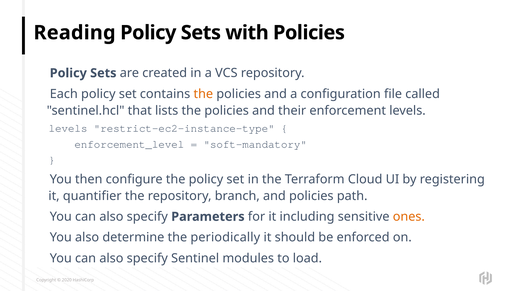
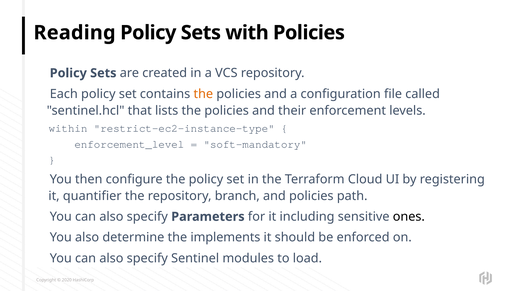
levels at (68, 128): levels -> within
ones colour: orange -> black
periodically: periodically -> implements
